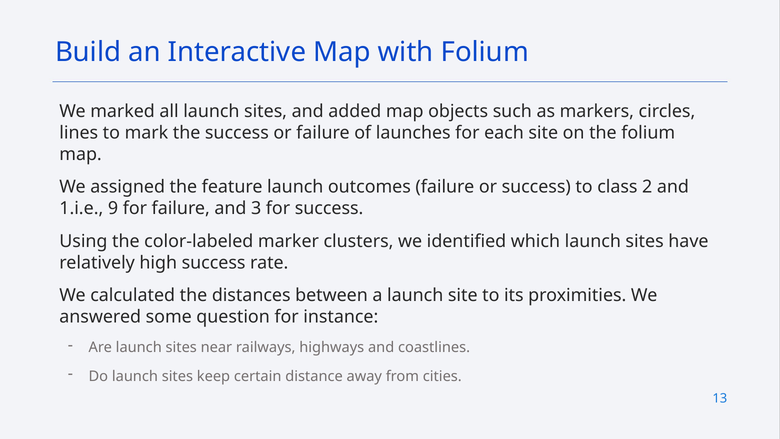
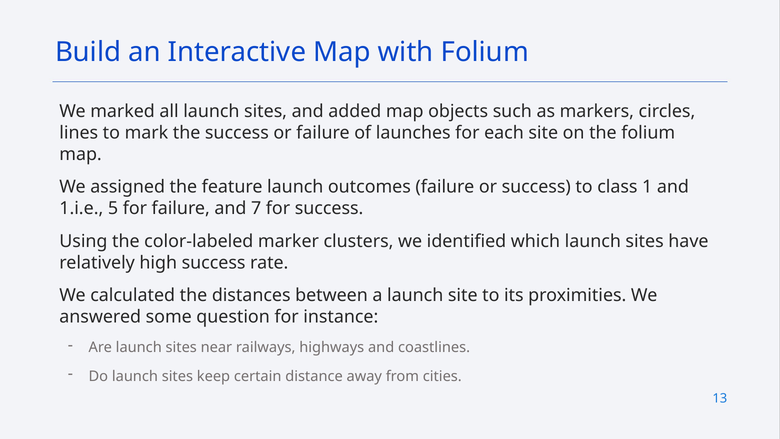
2: 2 -> 1
9: 9 -> 5
3: 3 -> 7
